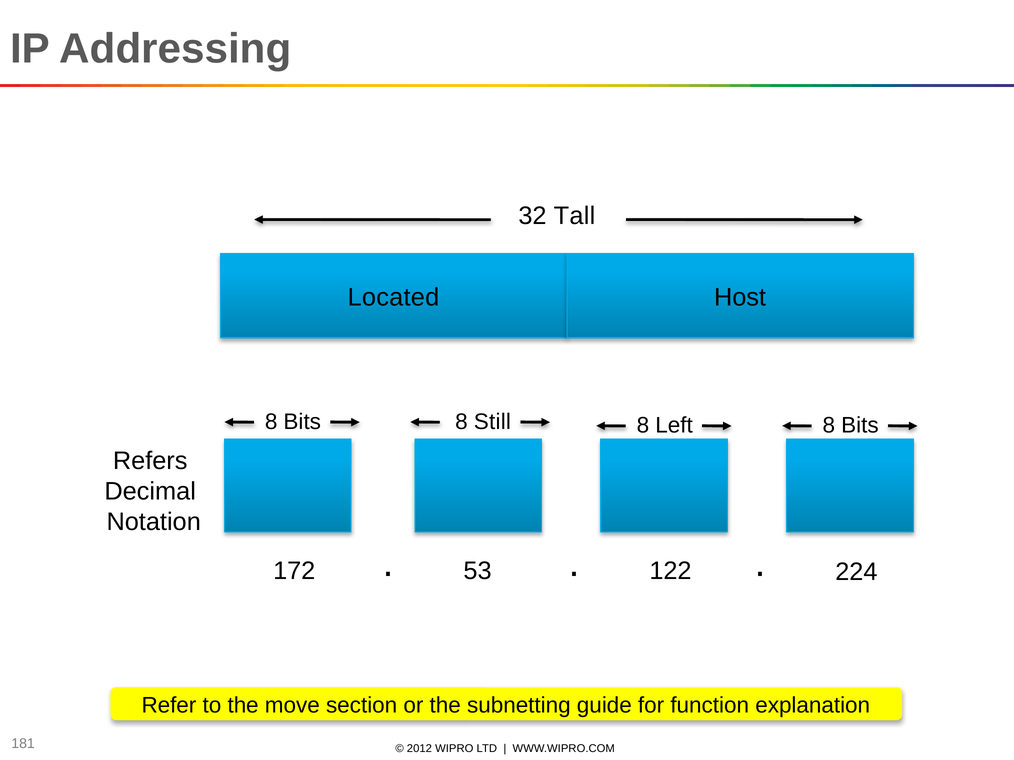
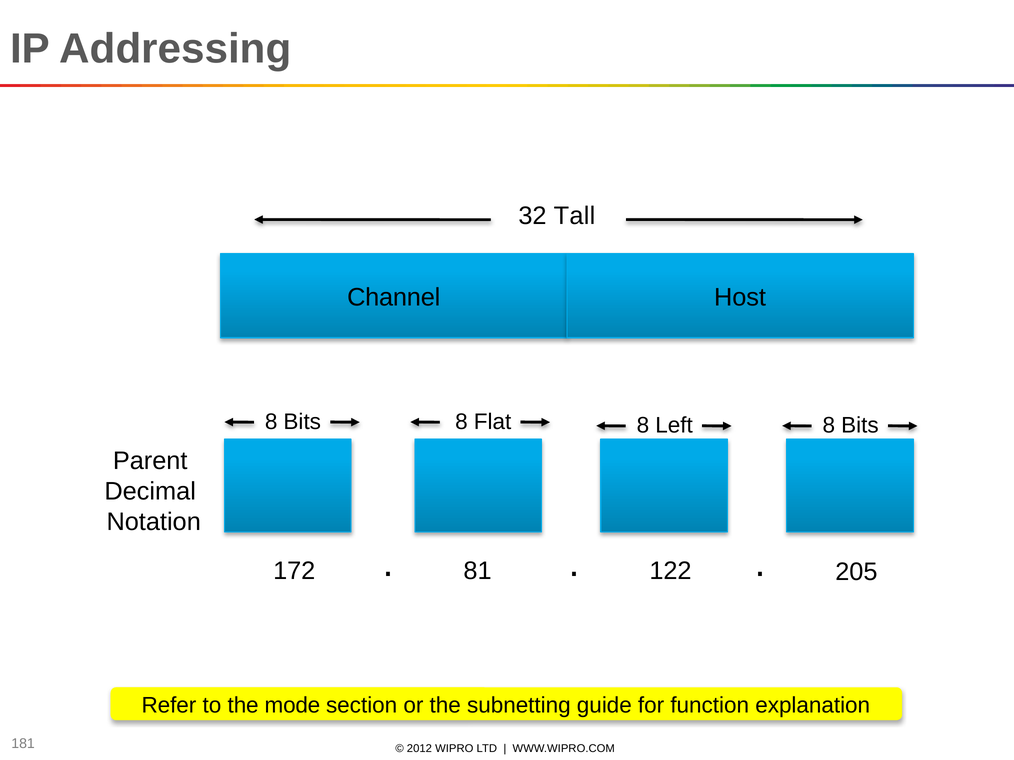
Located: Located -> Channel
Still: Still -> Flat
Refers: Refers -> Parent
53: 53 -> 81
224: 224 -> 205
move: move -> mode
